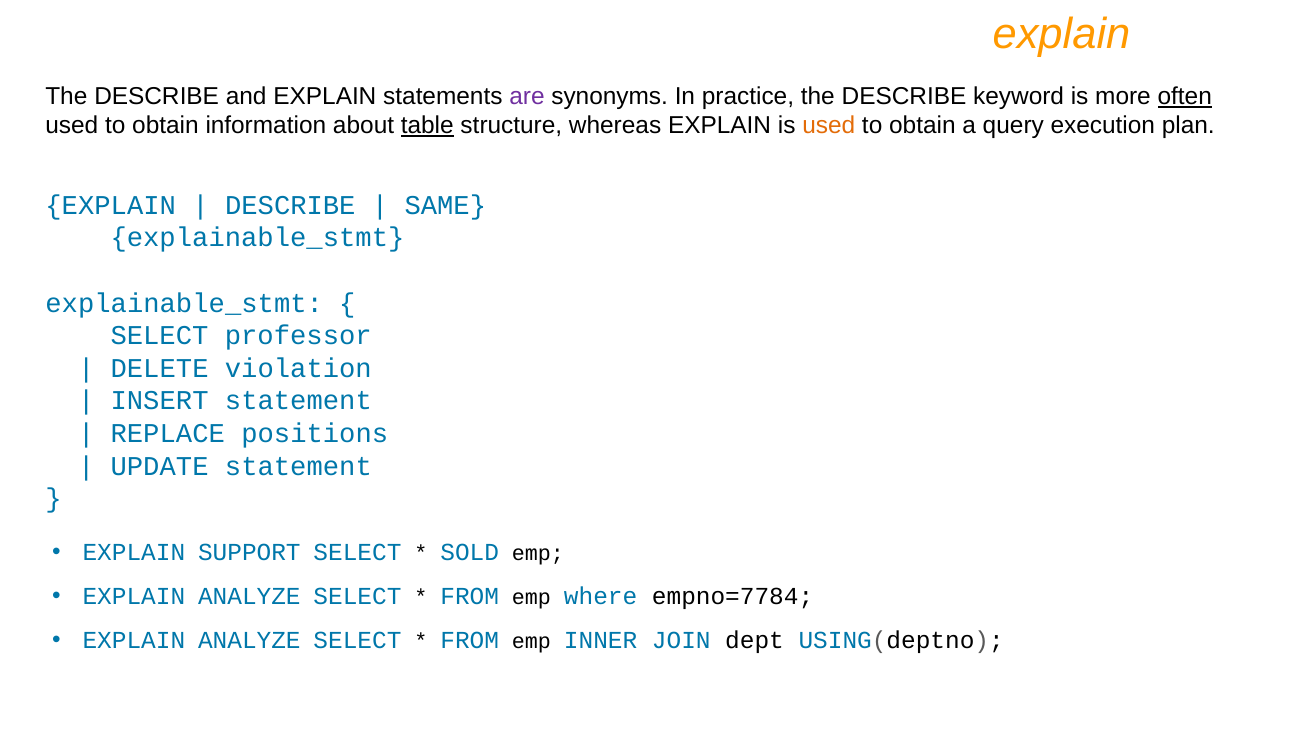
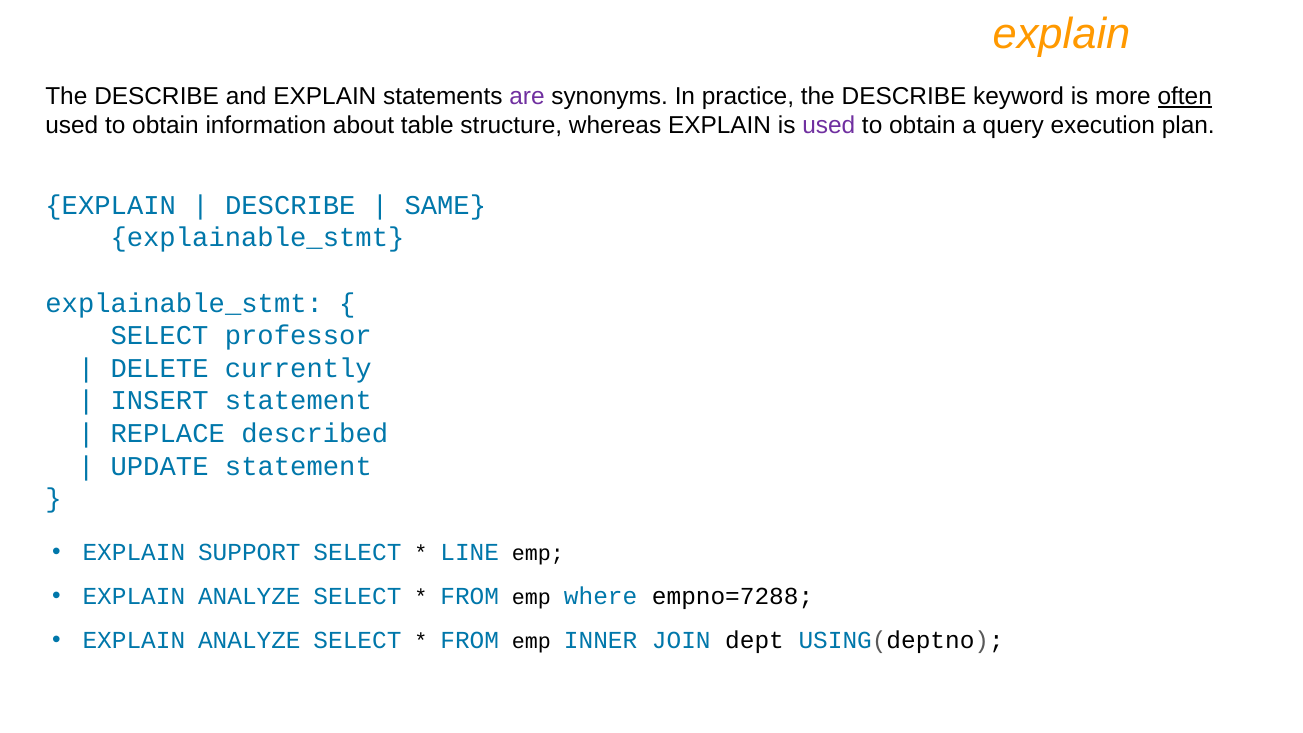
table underline: present -> none
used at (829, 126) colour: orange -> purple
violation: violation -> currently
positions: positions -> described
SOLD: SOLD -> LINE
empno=7784: empno=7784 -> empno=7288
